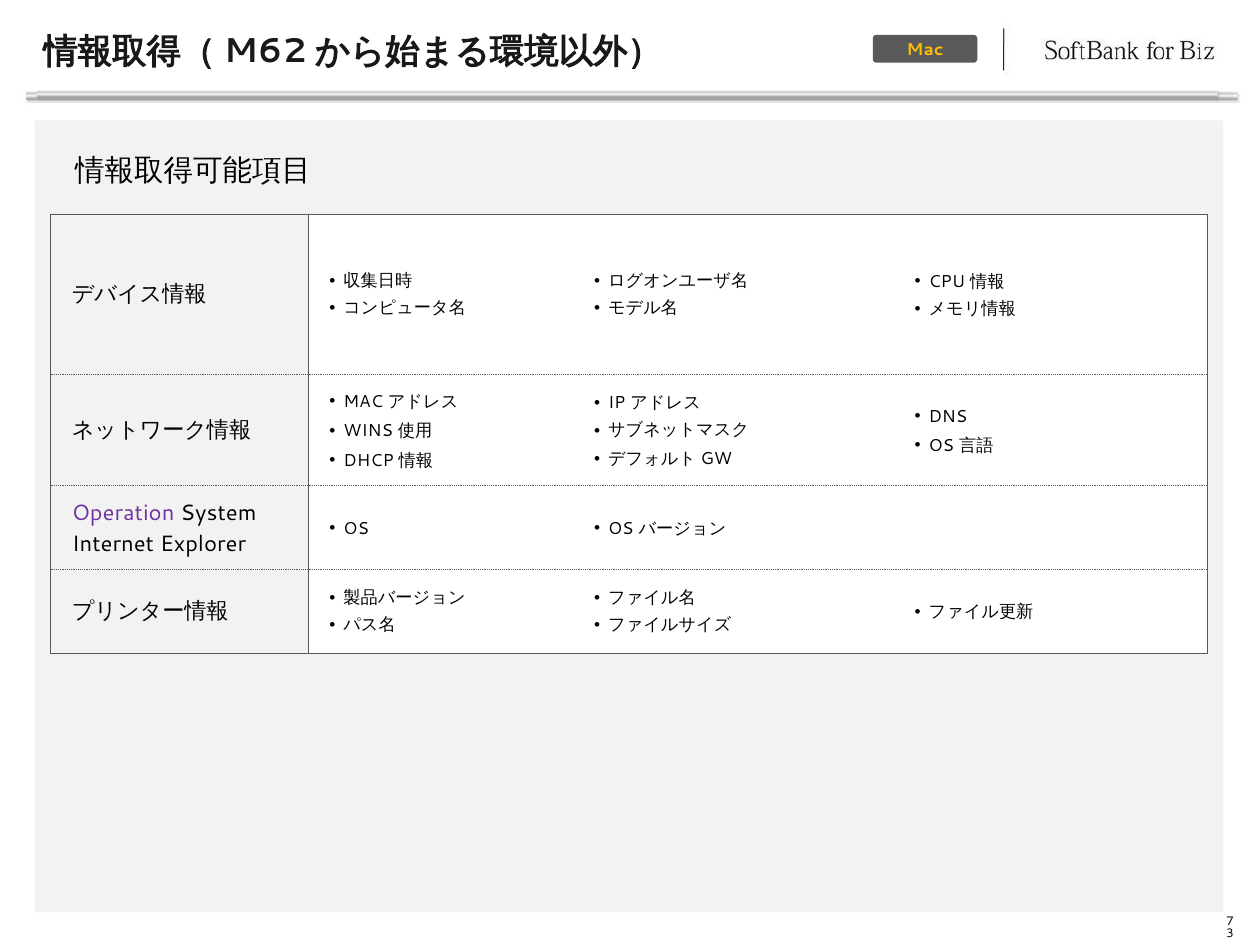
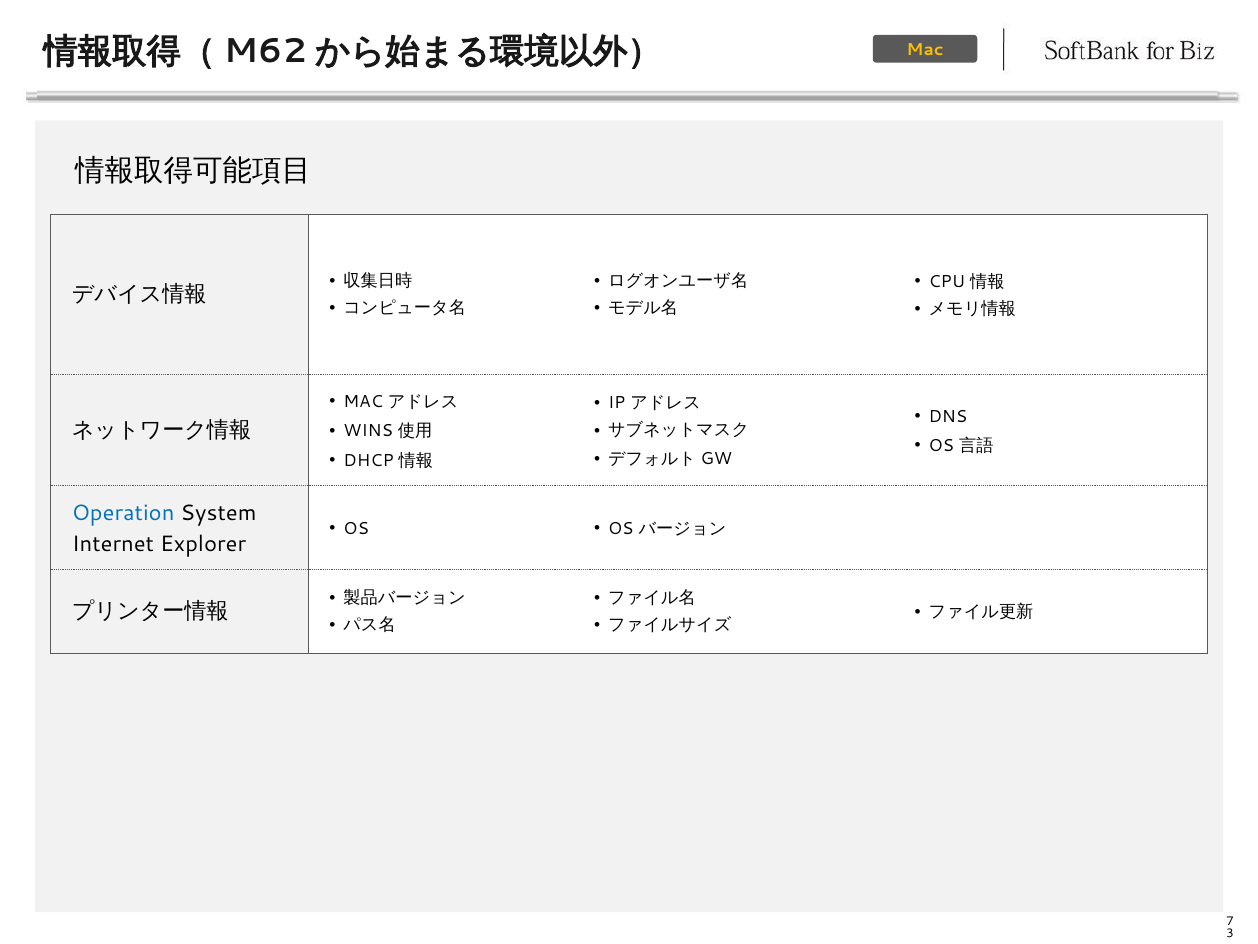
Operation colour: purple -> blue
